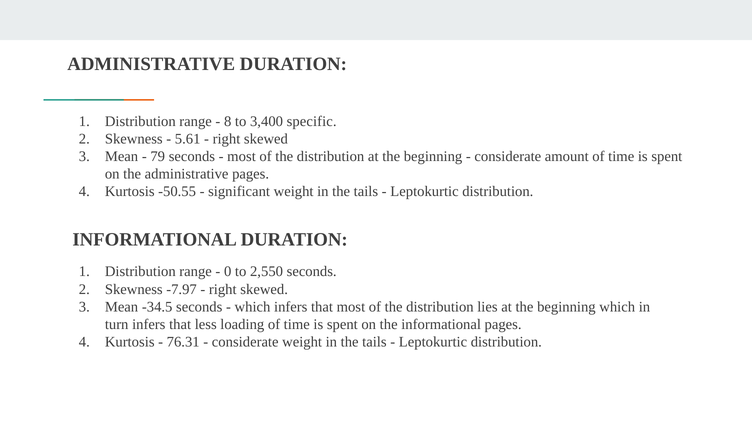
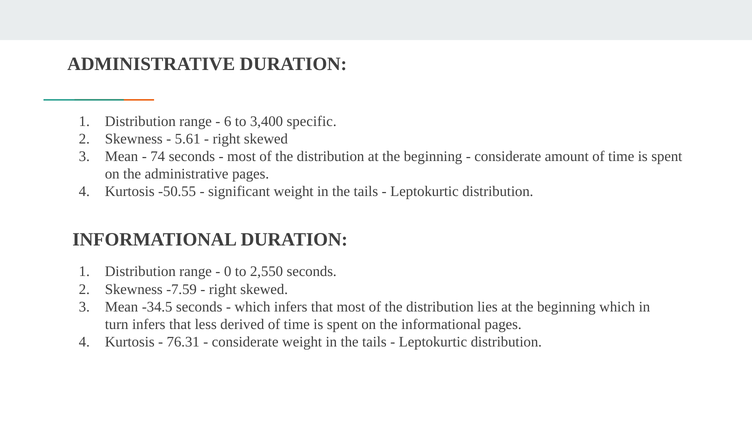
8: 8 -> 6
79: 79 -> 74
-7.97: -7.97 -> -7.59
loading: loading -> derived
